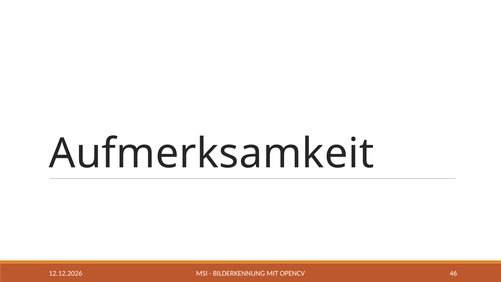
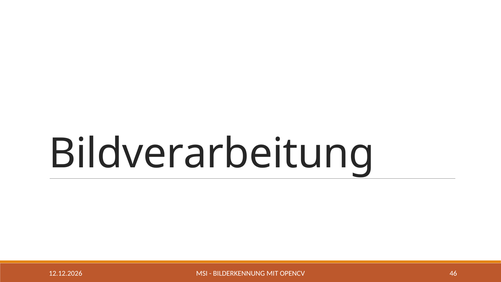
Aufmerksamkeit: Aufmerksamkeit -> Bildverarbeitung
